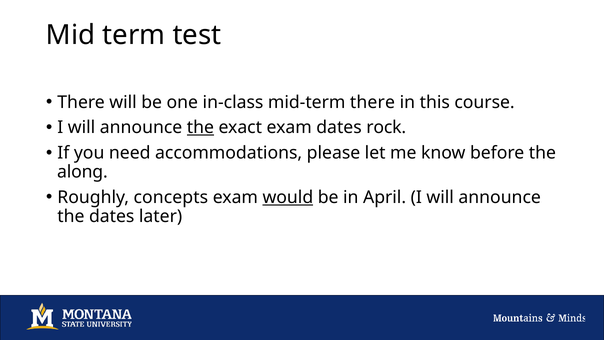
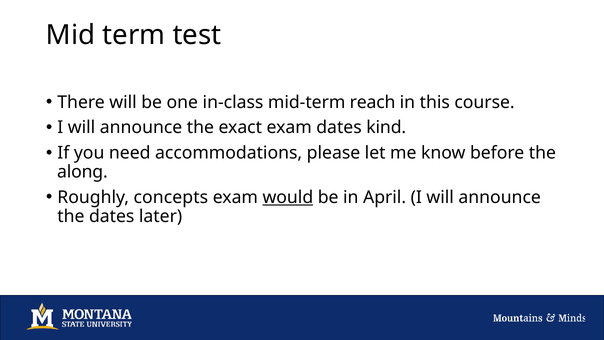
mid-term there: there -> reach
the at (200, 127) underline: present -> none
rock: rock -> kind
